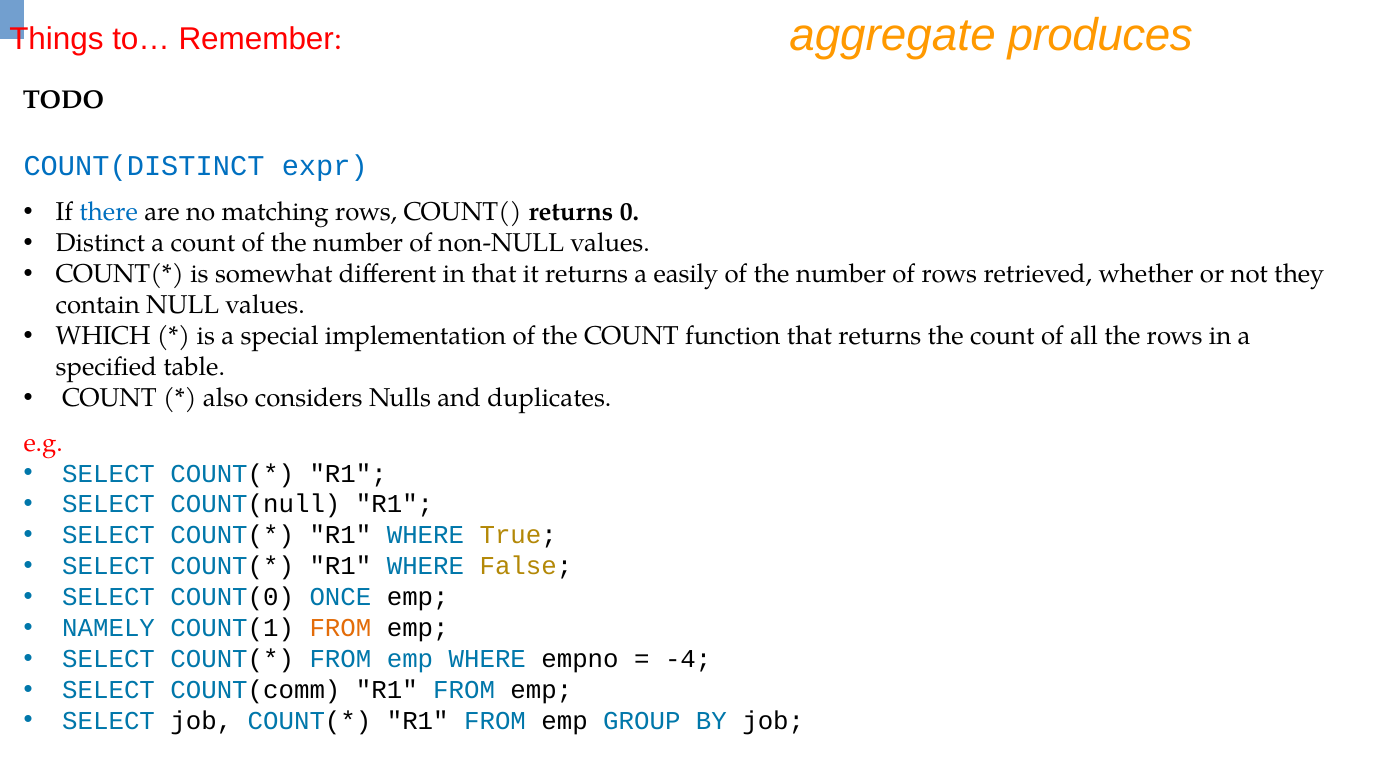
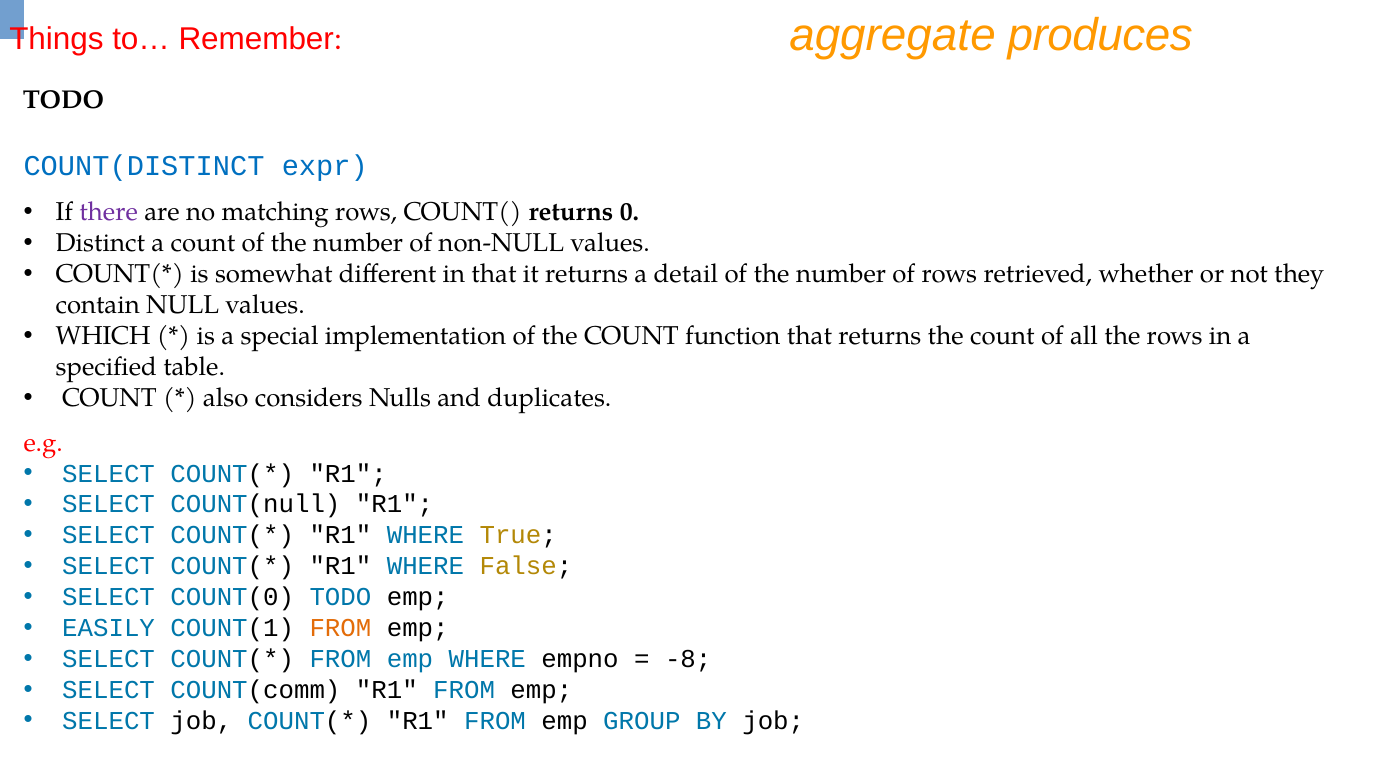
there colour: blue -> purple
easily: easily -> detail
COUNT(0 ONCE: ONCE -> TODO
NAMELY: NAMELY -> EASILY
-4: -4 -> -8
